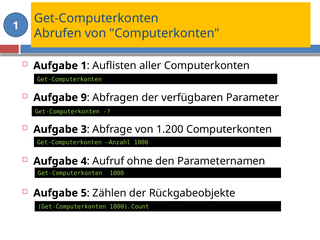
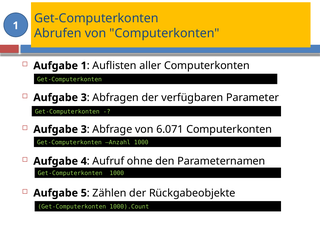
9 at (84, 98): 9 -> 3
1.200: 1.200 -> 6.071
